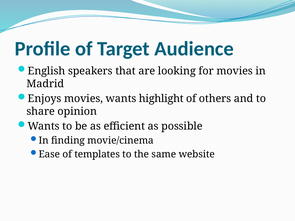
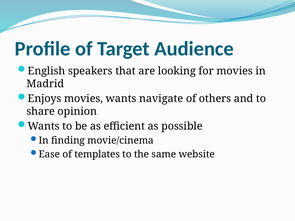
highlight: highlight -> navigate
